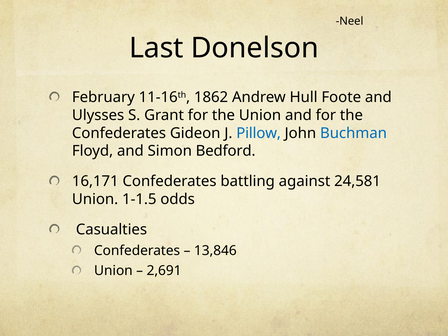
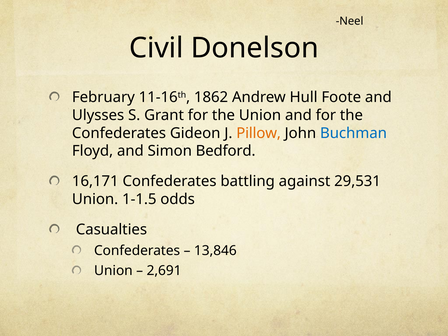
Last: Last -> Civil
Pillow colour: blue -> orange
24,581: 24,581 -> 29,531
